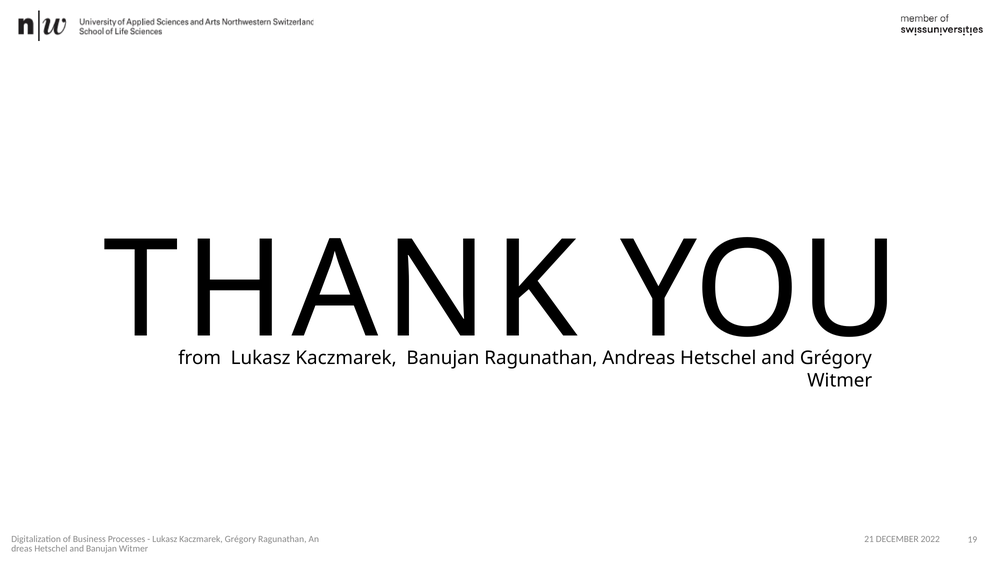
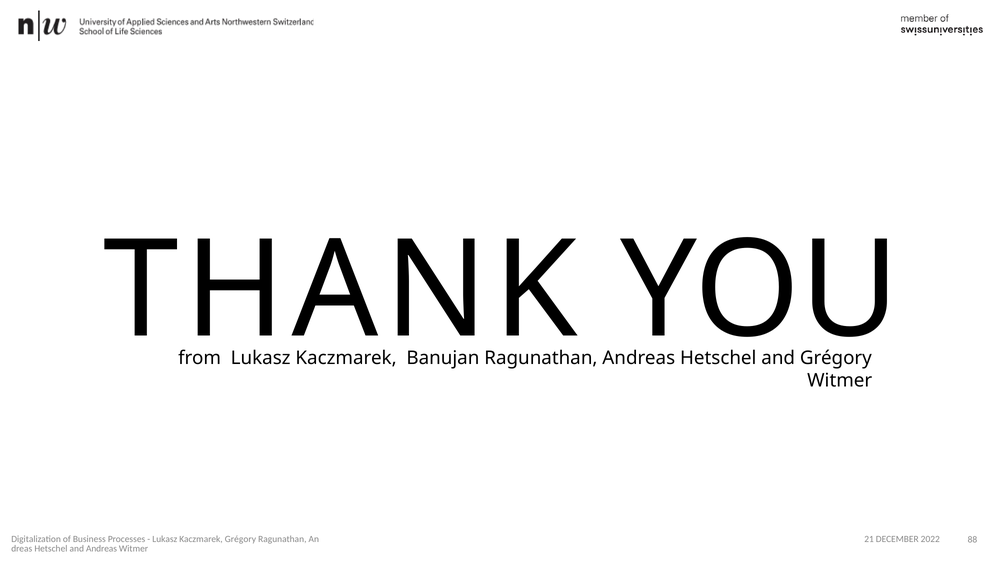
19: 19 -> 88
and Banujan: Banujan -> Andreas
